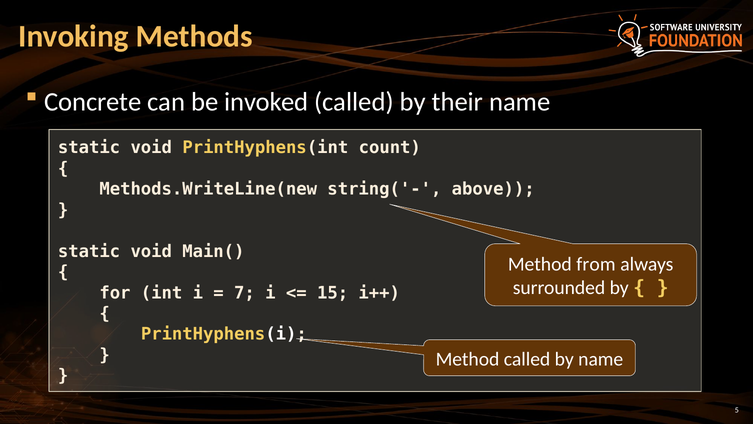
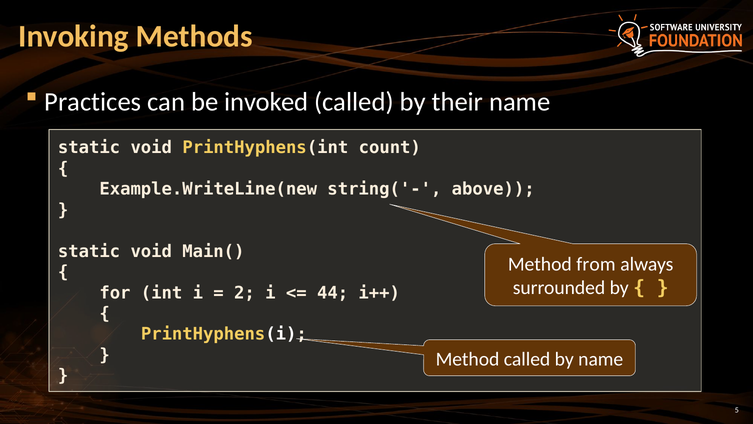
Concrete: Concrete -> Practices
Methods.WriteLine(new: Methods.WriteLine(new -> Example.WriteLine(new
7: 7 -> 2
15: 15 -> 44
